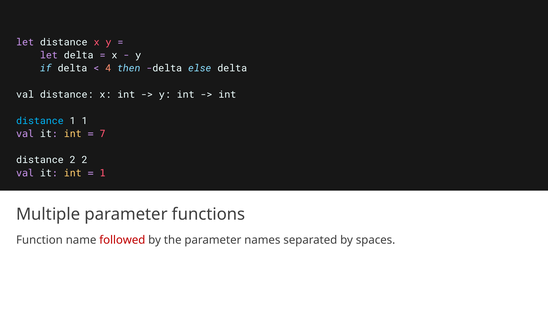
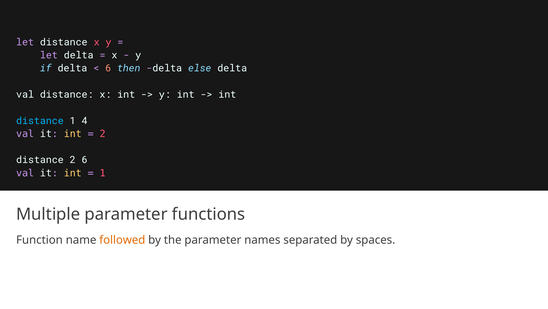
4 at (108, 68): 4 -> 6
1 1: 1 -> 4
7 at (103, 134): 7 -> 2
2 2: 2 -> 6
followed colour: red -> orange
